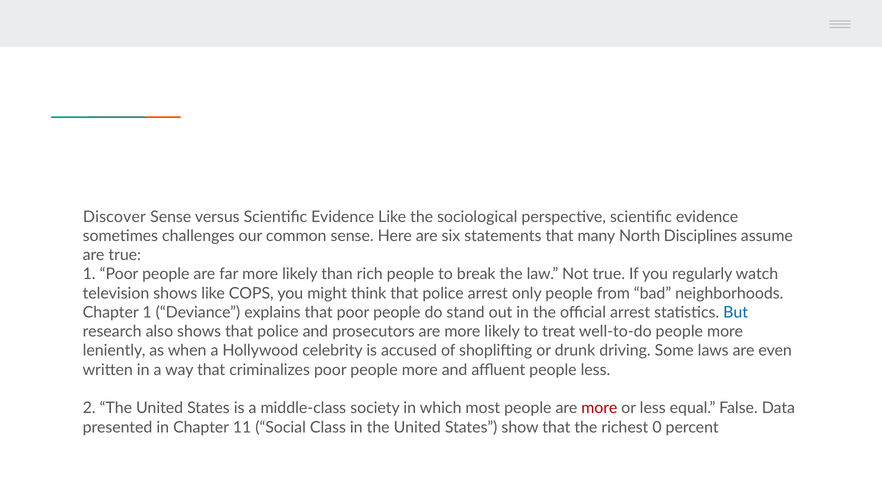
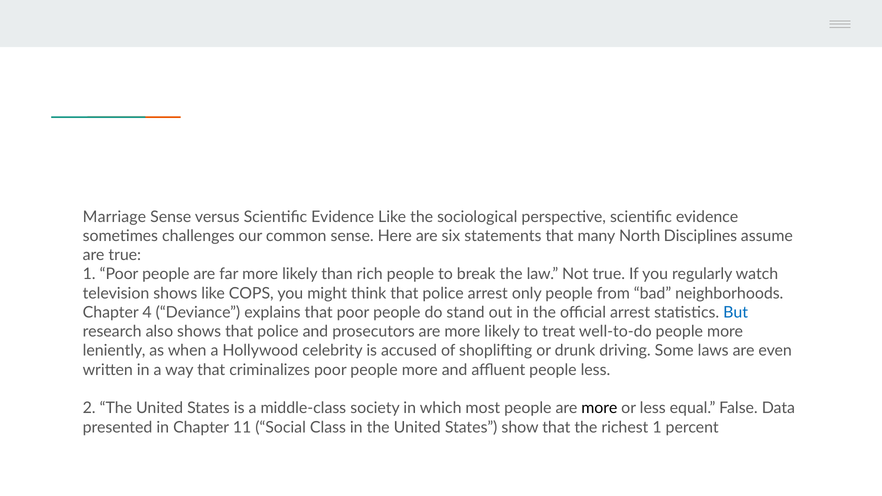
Discover: Discover -> Marriage
Chapter 1: 1 -> 4
more at (599, 408) colour: red -> black
richest 0: 0 -> 1
